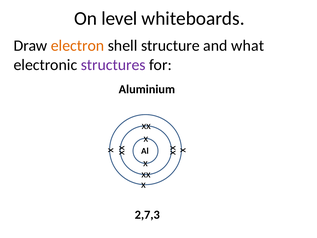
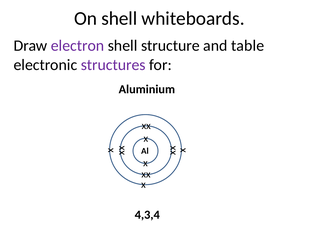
On level: level -> shell
electron colour: orange -> purple
what: what -> table
2,7,3: 2,7,3 -> 4,3,4
